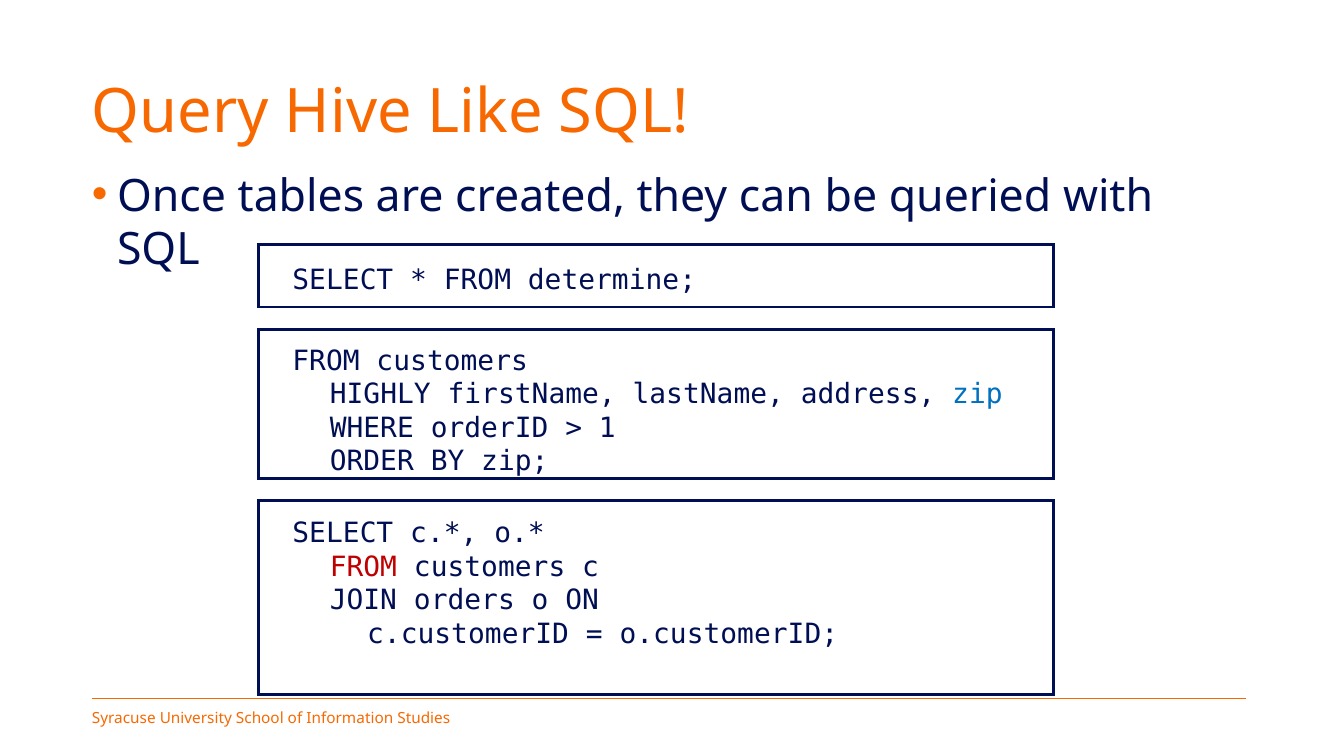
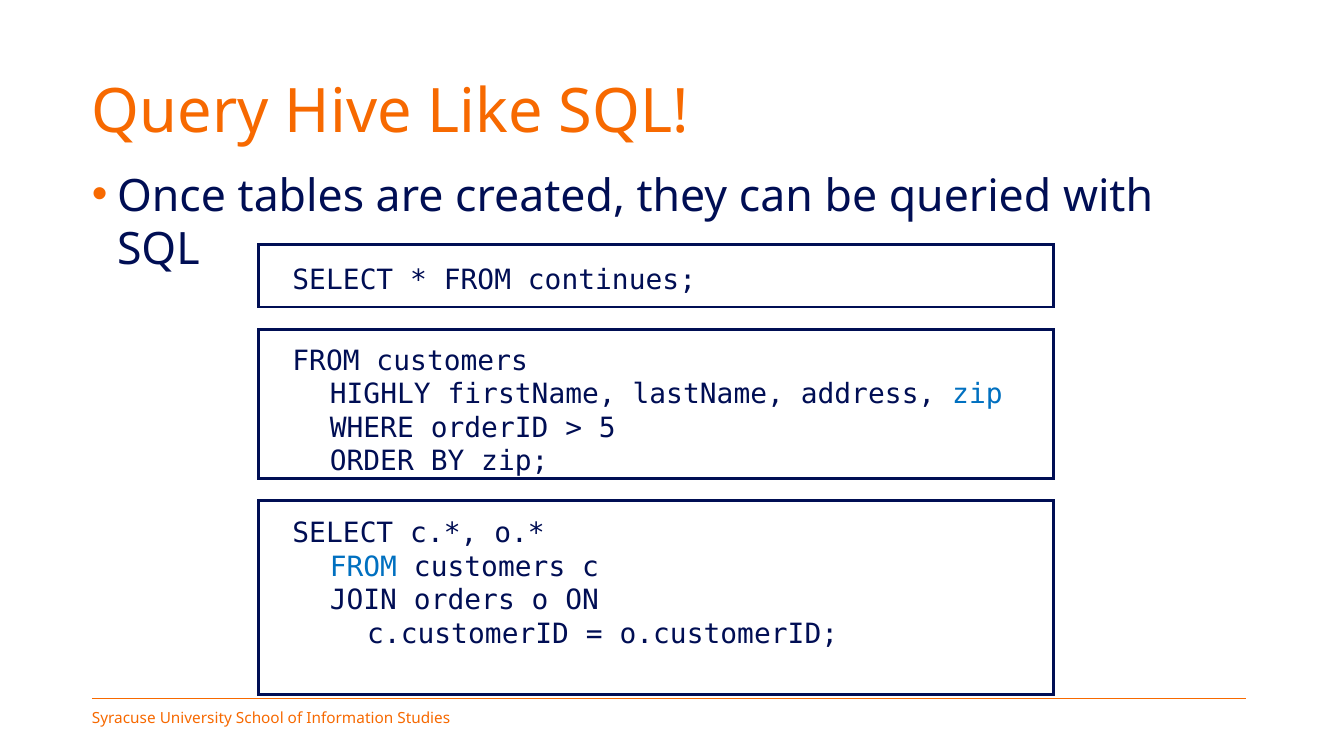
determine: determine -> continues
1: 1 -> 5
FROM at (363, 567) colour: red -> blue
